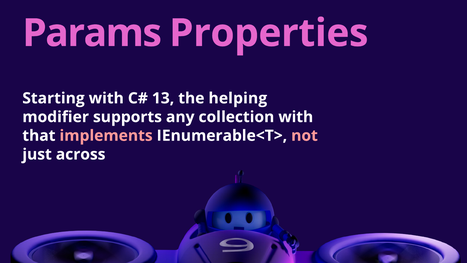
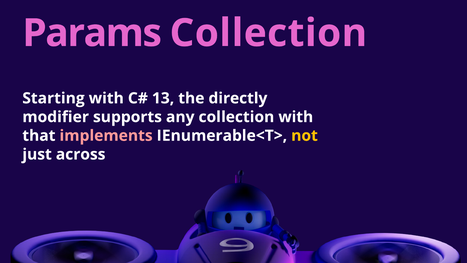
Params Properties: Properties -> Collection
helping: helping -> directly
not colour: pink -> yellow
